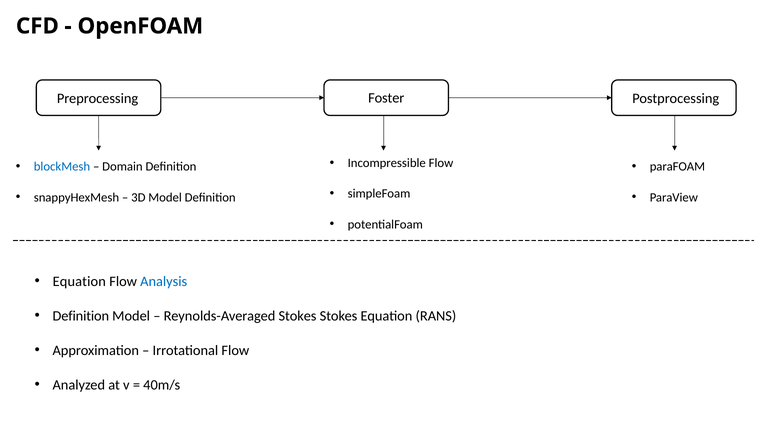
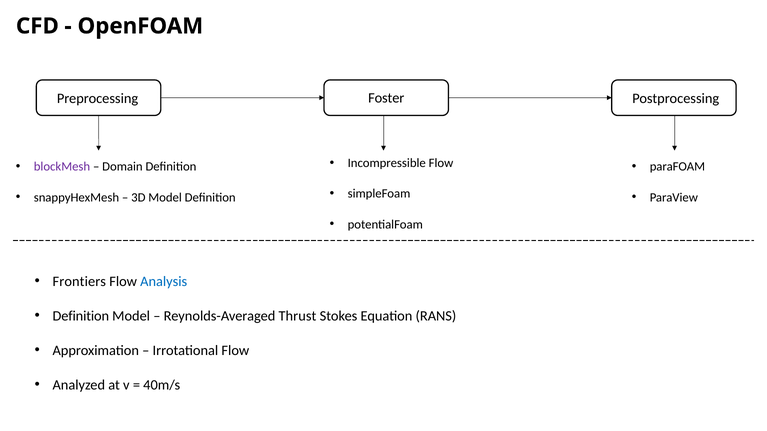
blockMesh colour: blue -> purple
Equation at (79, 282): Equation -> Frontiers
Reynolds-Averaged Stokes: Stokes -> Thrust
